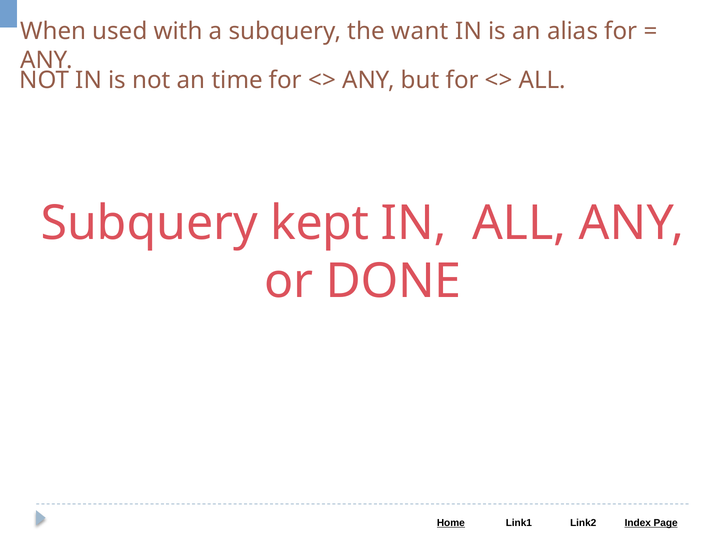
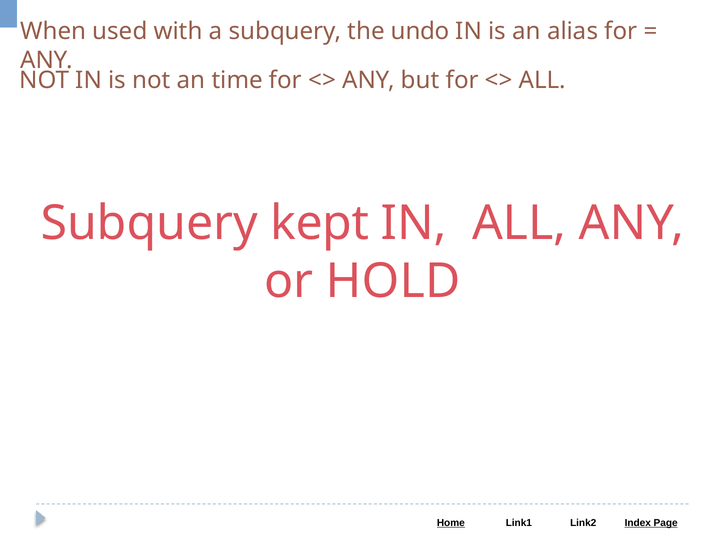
want: want -> undo
DONE: DONE -> HOLD
